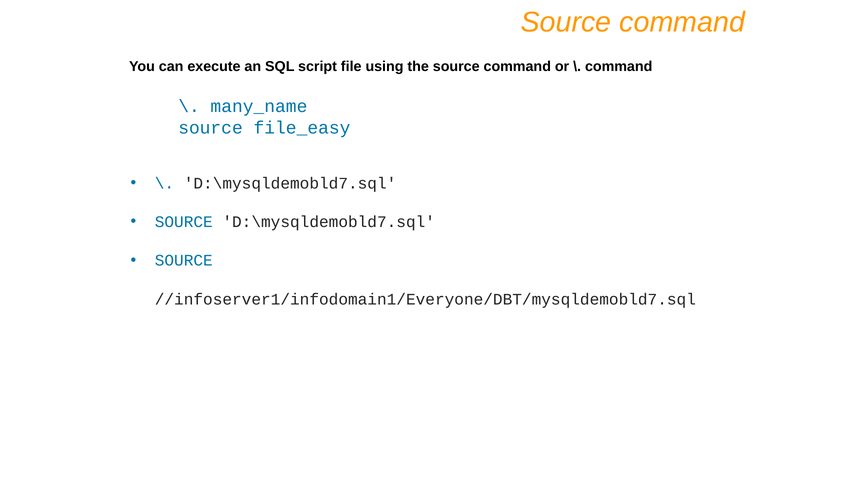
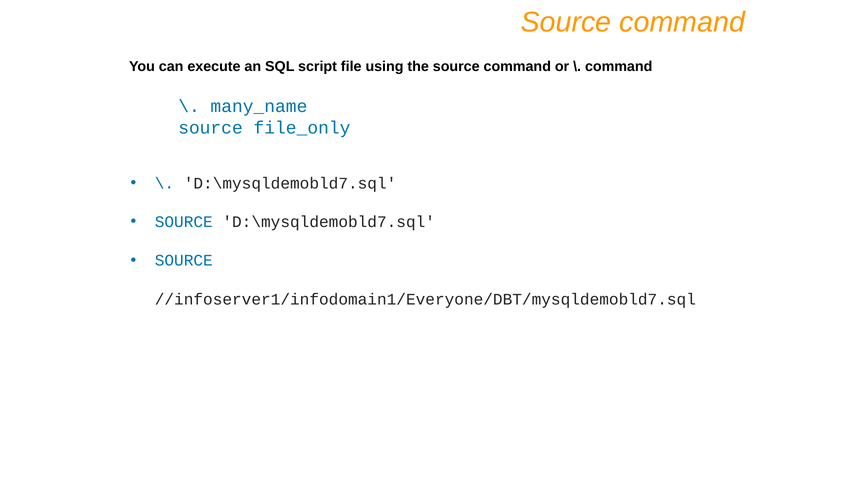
file_easy: file_easy -> file_only
